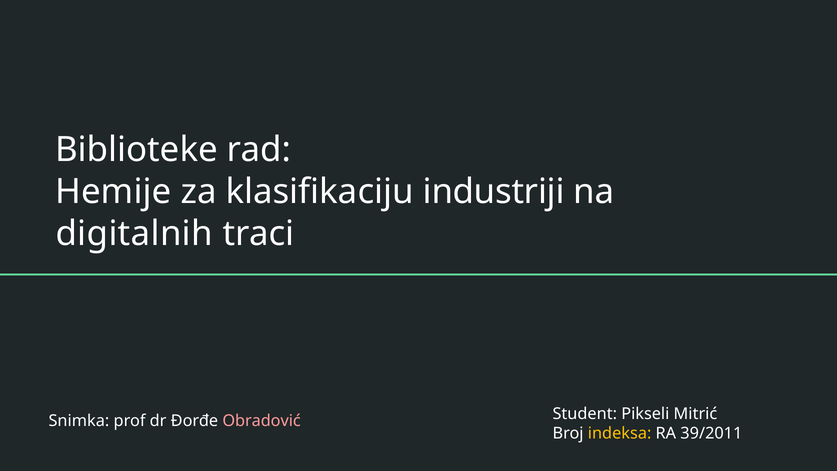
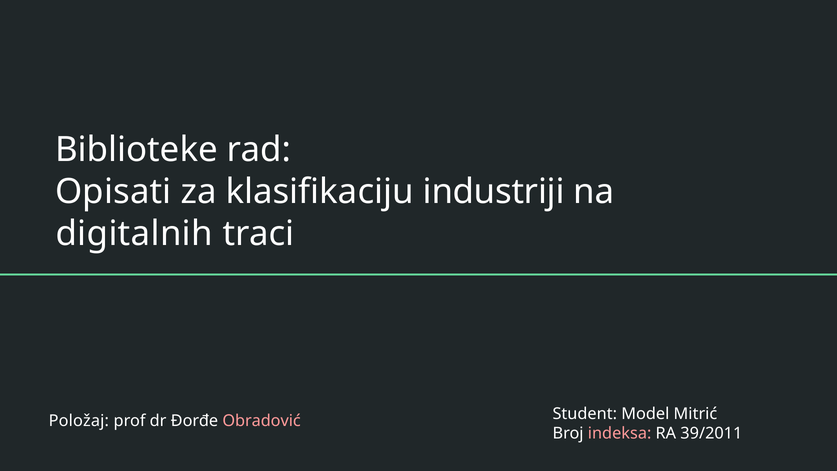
Hemije: Hemije -> Opisati
Snimka: Snimka -> Položaj
Pikseli: Pikseli -> Model
indeksa colour: yellow -> pink
